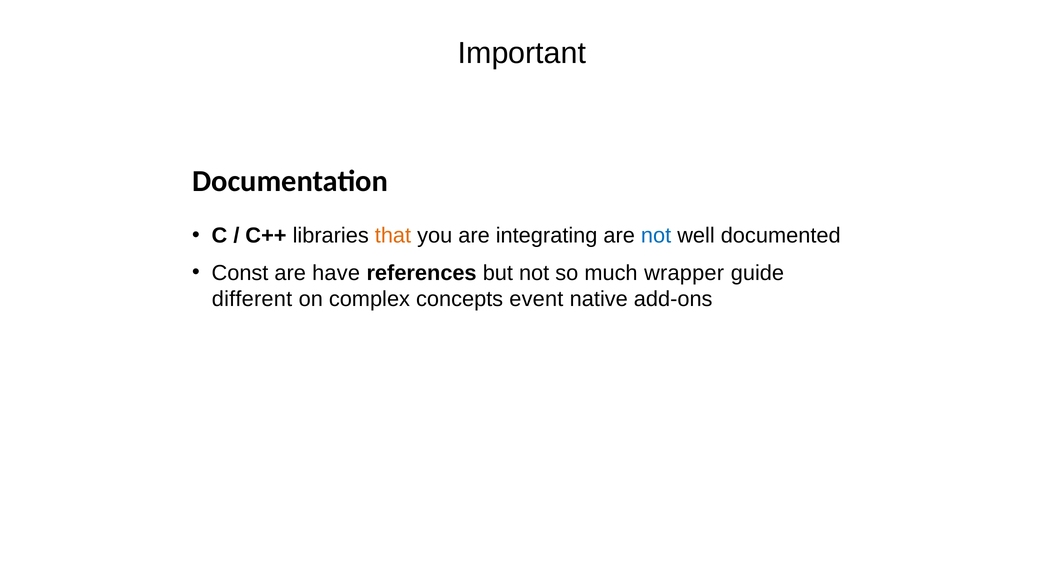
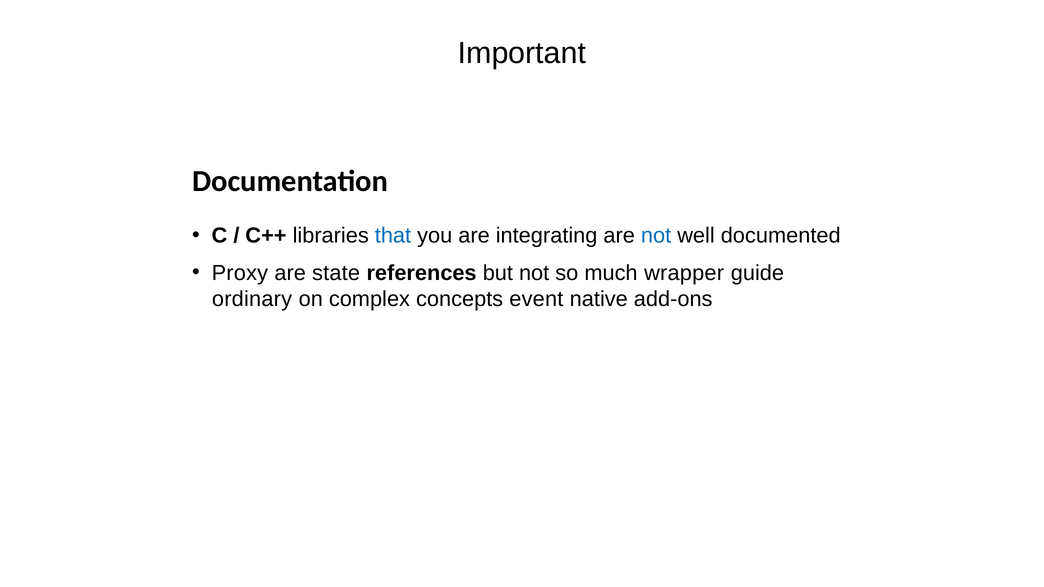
that colour: orange -> blue
Const: Const -> Proxy
have: have -> state
different: different -> ordinary
